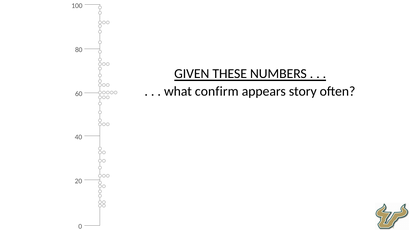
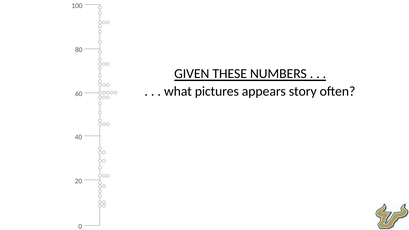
confirm: confirm -> pictures
